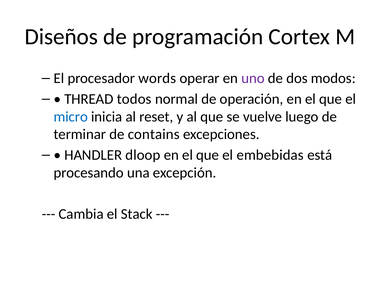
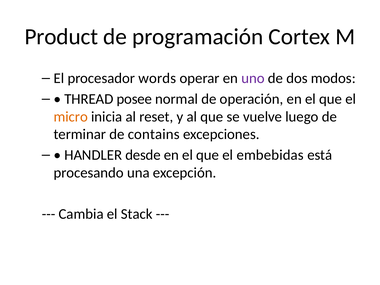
Diseños: Diseños -> Product
todos: todos -> posee
micro colour: blue -> orange
dloop: dloop -> desde
